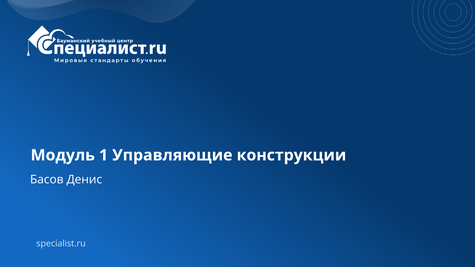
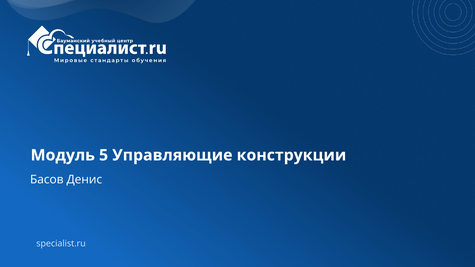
1: 1 -> 5
